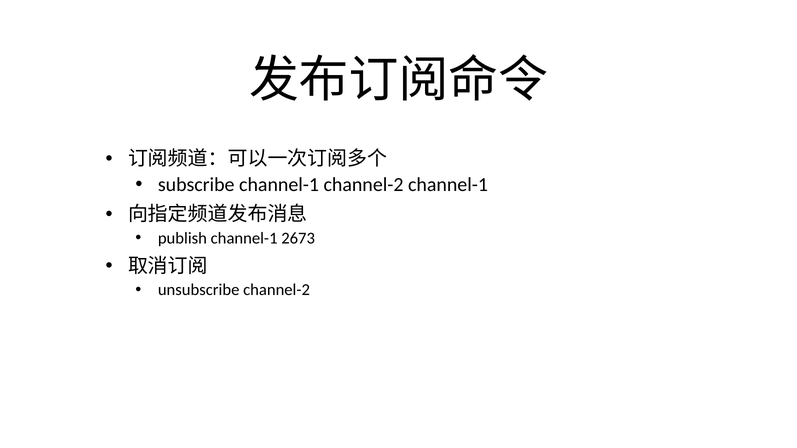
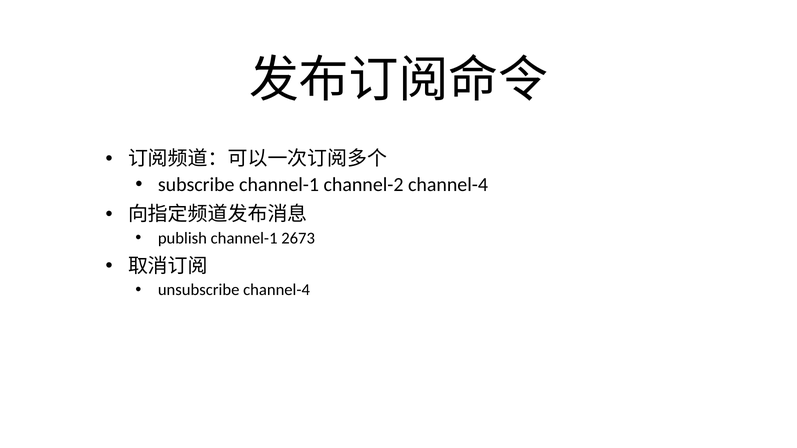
channel-2 channel-1: channel-1 -> channel-4
unsubscribe channel-2: channel-2 -> channel-4
